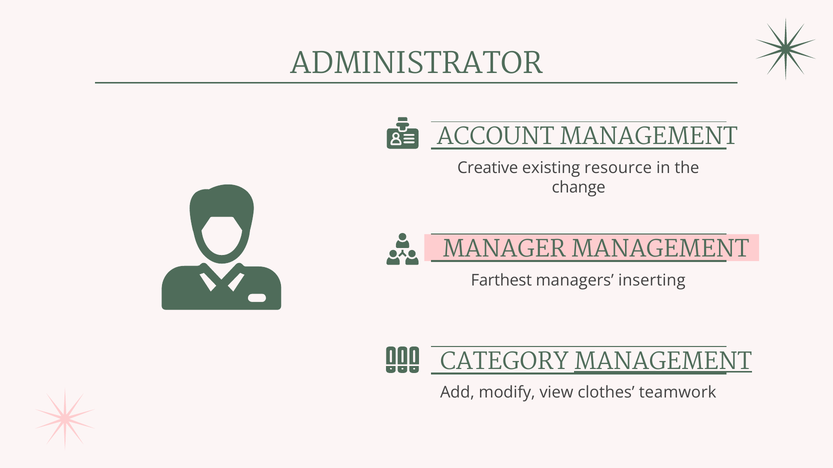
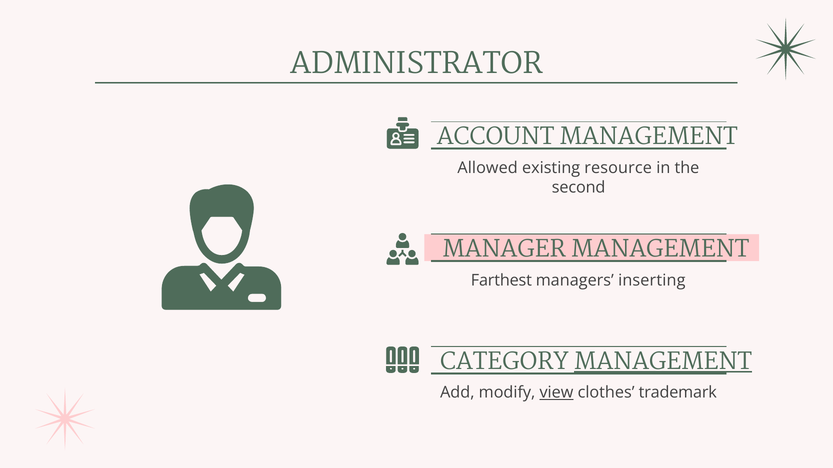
Creative: Creative -> Allowed
change: change -> second
view underline: none -> present
teamwork: teamwork -> trademark
